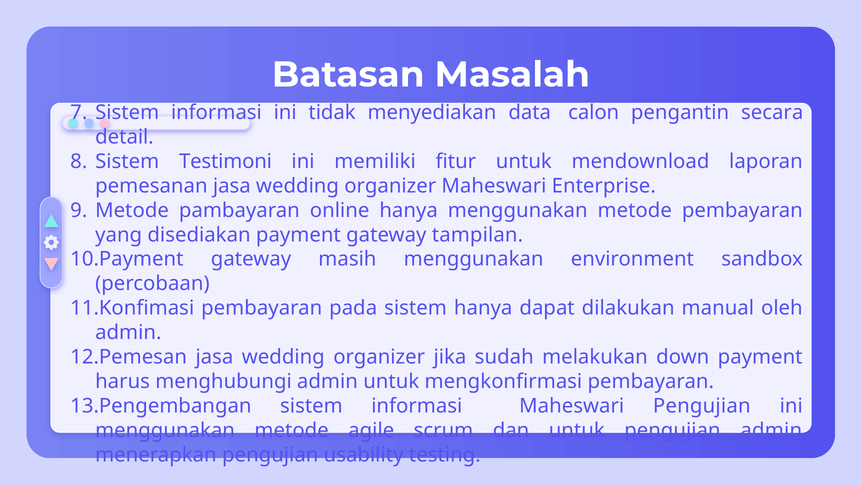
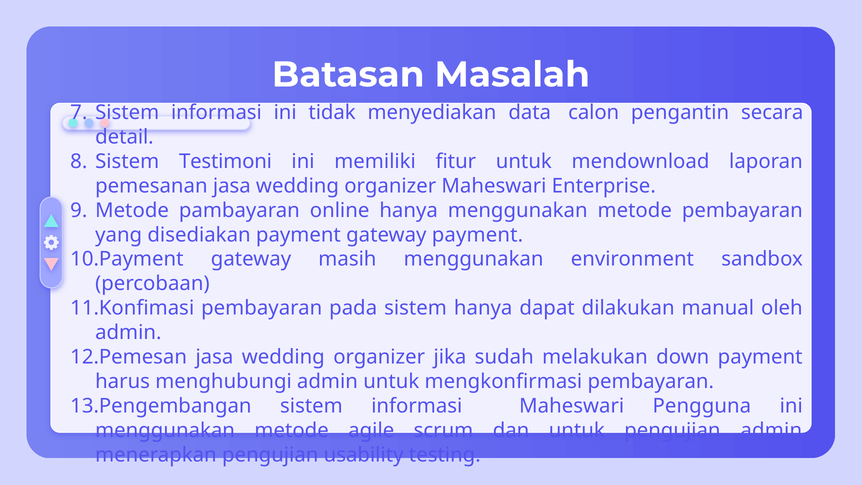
gateway tampilan: tampilan -> payment
Maheswari Pengujian: Pengujian -> Pengguna
